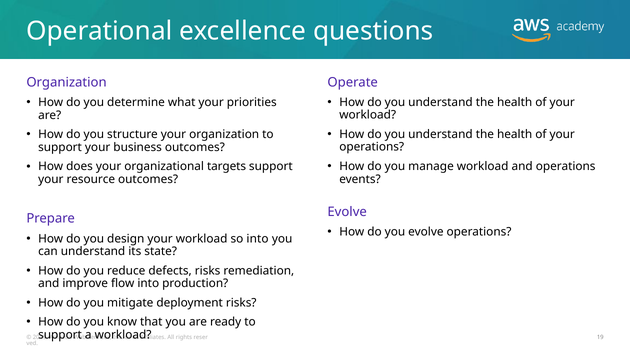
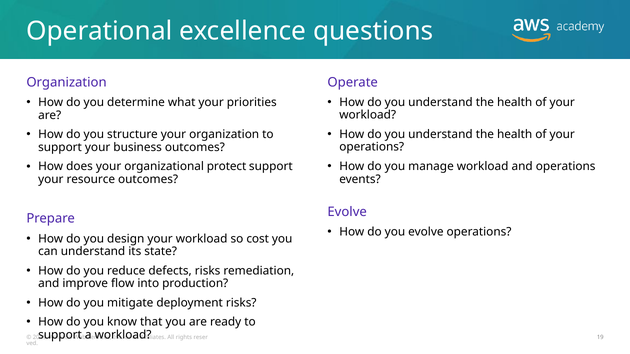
targets: targets -> protect
so into: into -> cost
